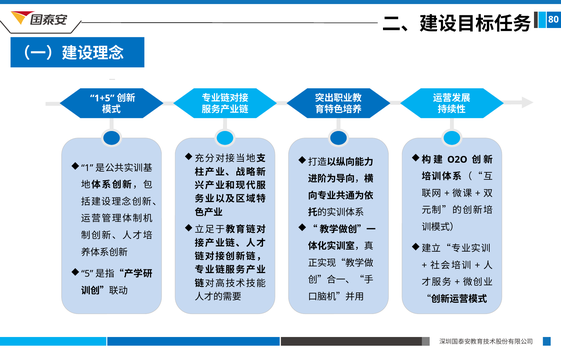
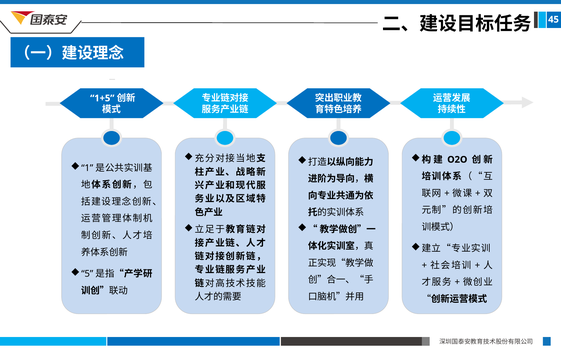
80: 80 -> 45
